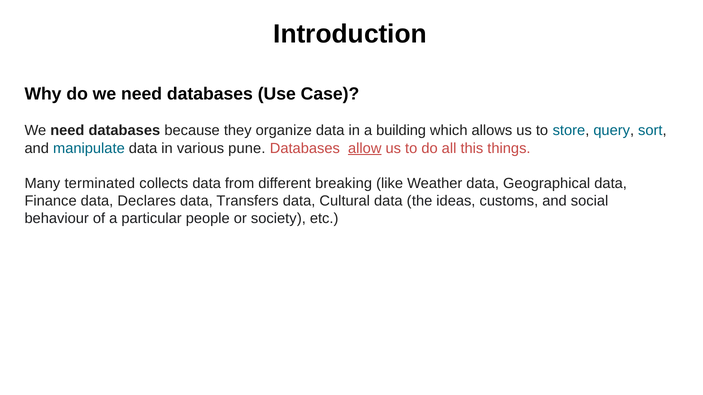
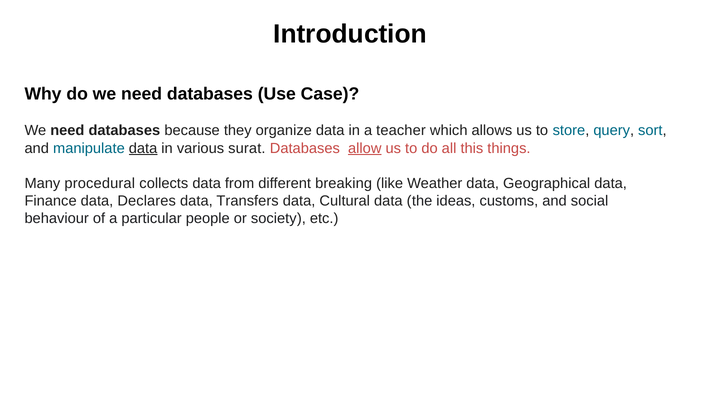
building: building -> teacher
data at (143, 148) underline: none -> present
pune: pune -> surat
terminated: terminated -> procedural
